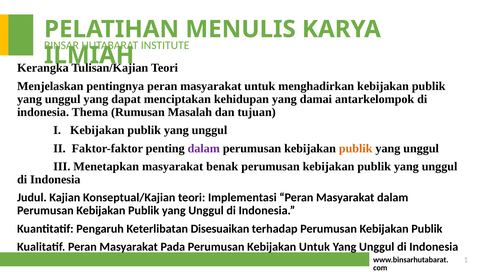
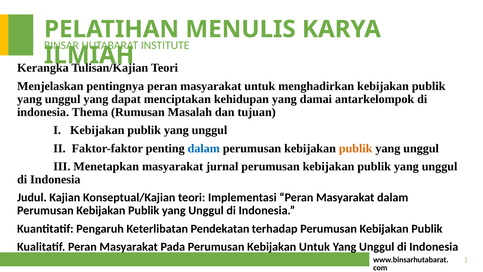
dalam at (204, 148) colour: purple -> blue
benak: benak -> jurnal
Disesuaikan: Disesuaikan -> Pendekatan
